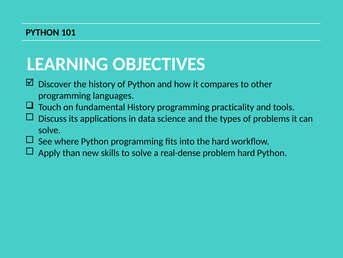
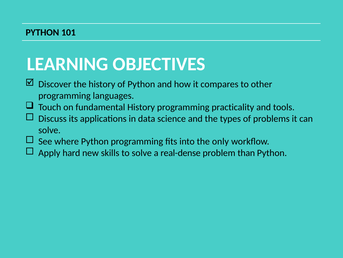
the hard: hard -> only
than: than -> hard
problem hard: hard -> than
